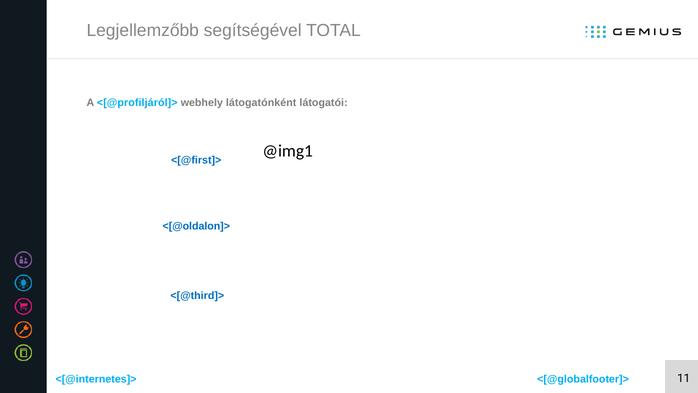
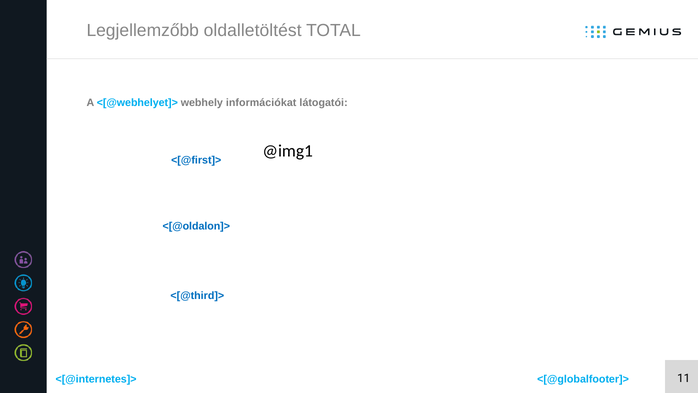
segítségével: segítségével -> oldalletöltést
<[@profiljáról]>: <[@profiljáról]> -> <[@webhelyet]>
látogatónként: látogatónként -> információkat
